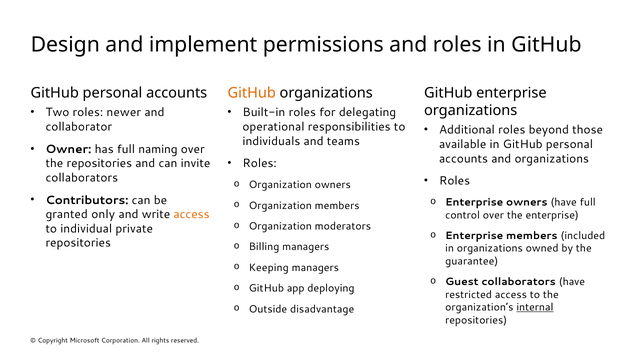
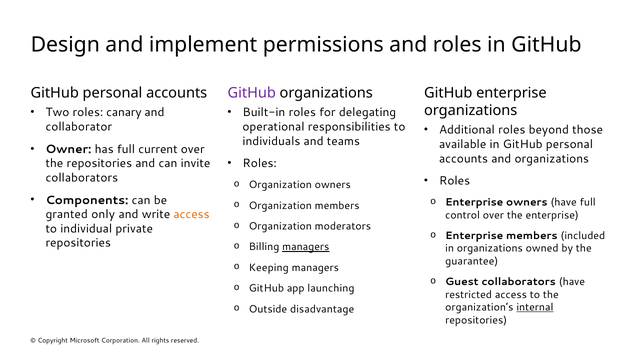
GitHub at (252, 93) colour: orange -> purple
newer: newer -> canary
naming: naming -> current
Contributors: Contributors -> Components
managers at (306, 247) underline: none -> present
deploying: deploying -> launching
